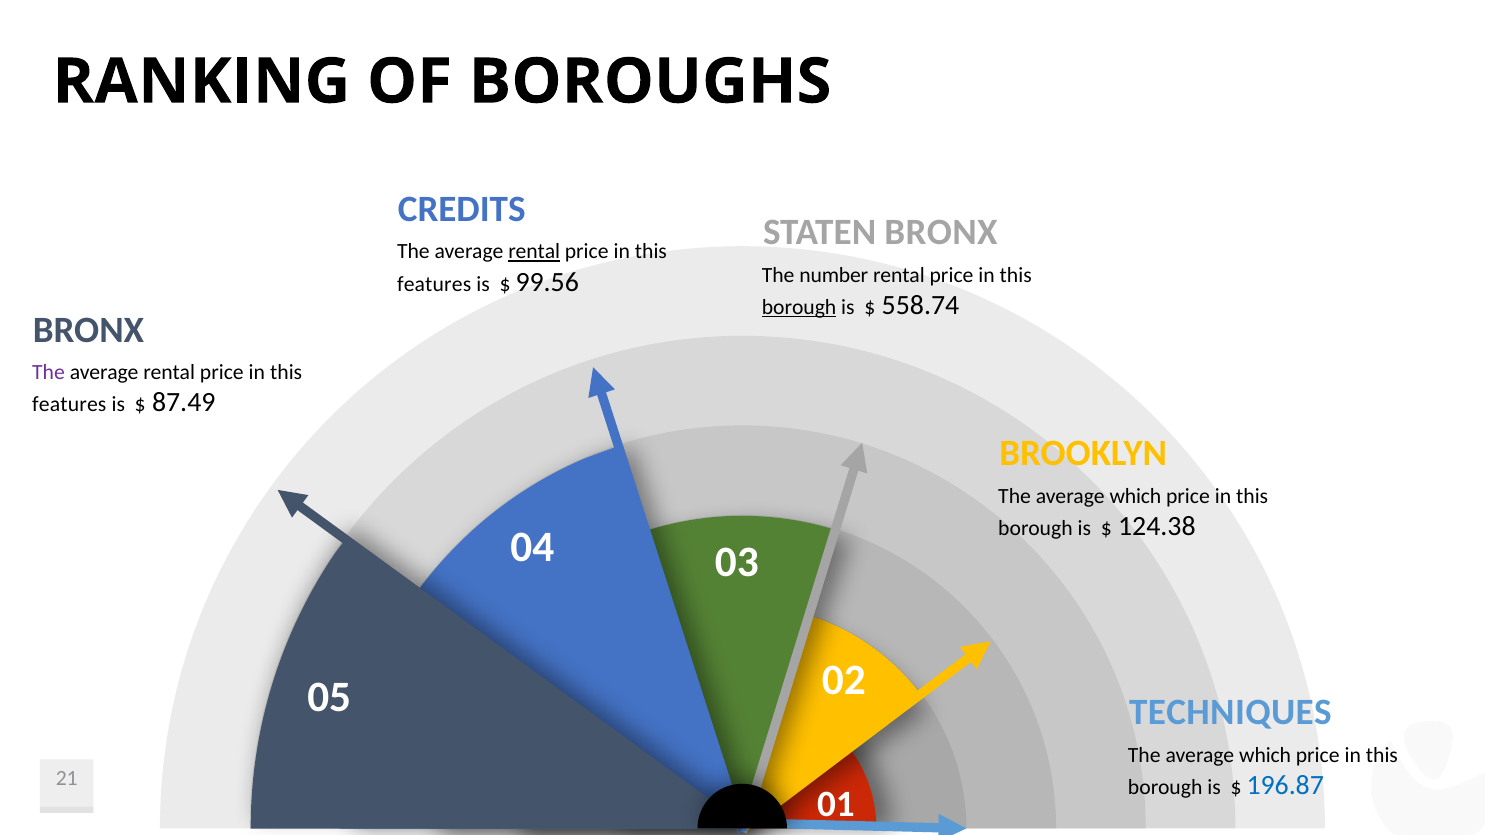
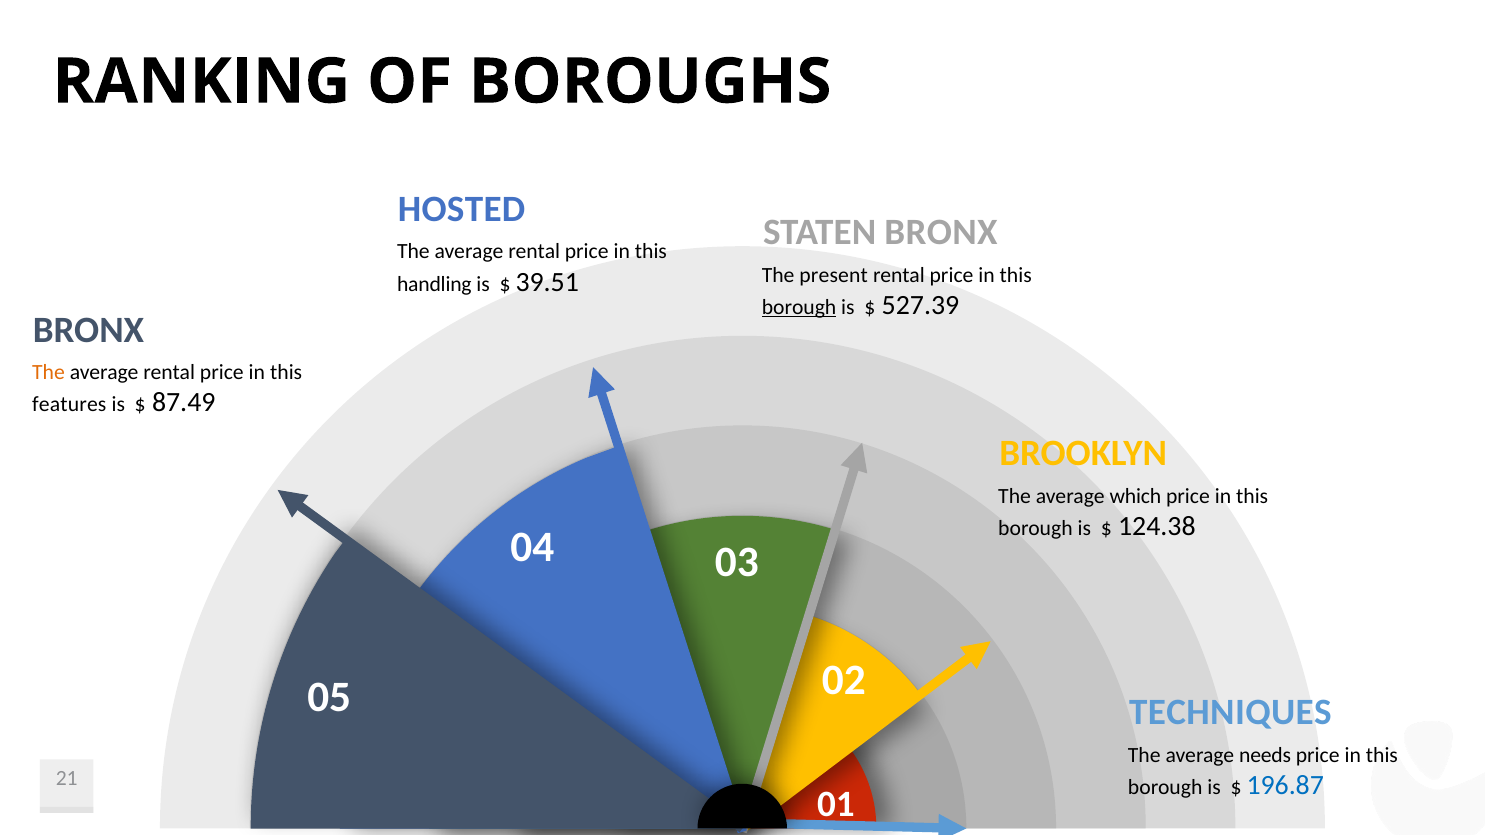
CREDITS: CREDITS -> HOSTED
rental at (534, 252) underline: present -> none
number: number -> present
features at (434, 284): features -> handling
99.56: 99.56 -> 39.51
558.74: 558.74 -> 527.39
The at (48, 373) colour: purple -> orange
which at (1265, 755): which -> needs
